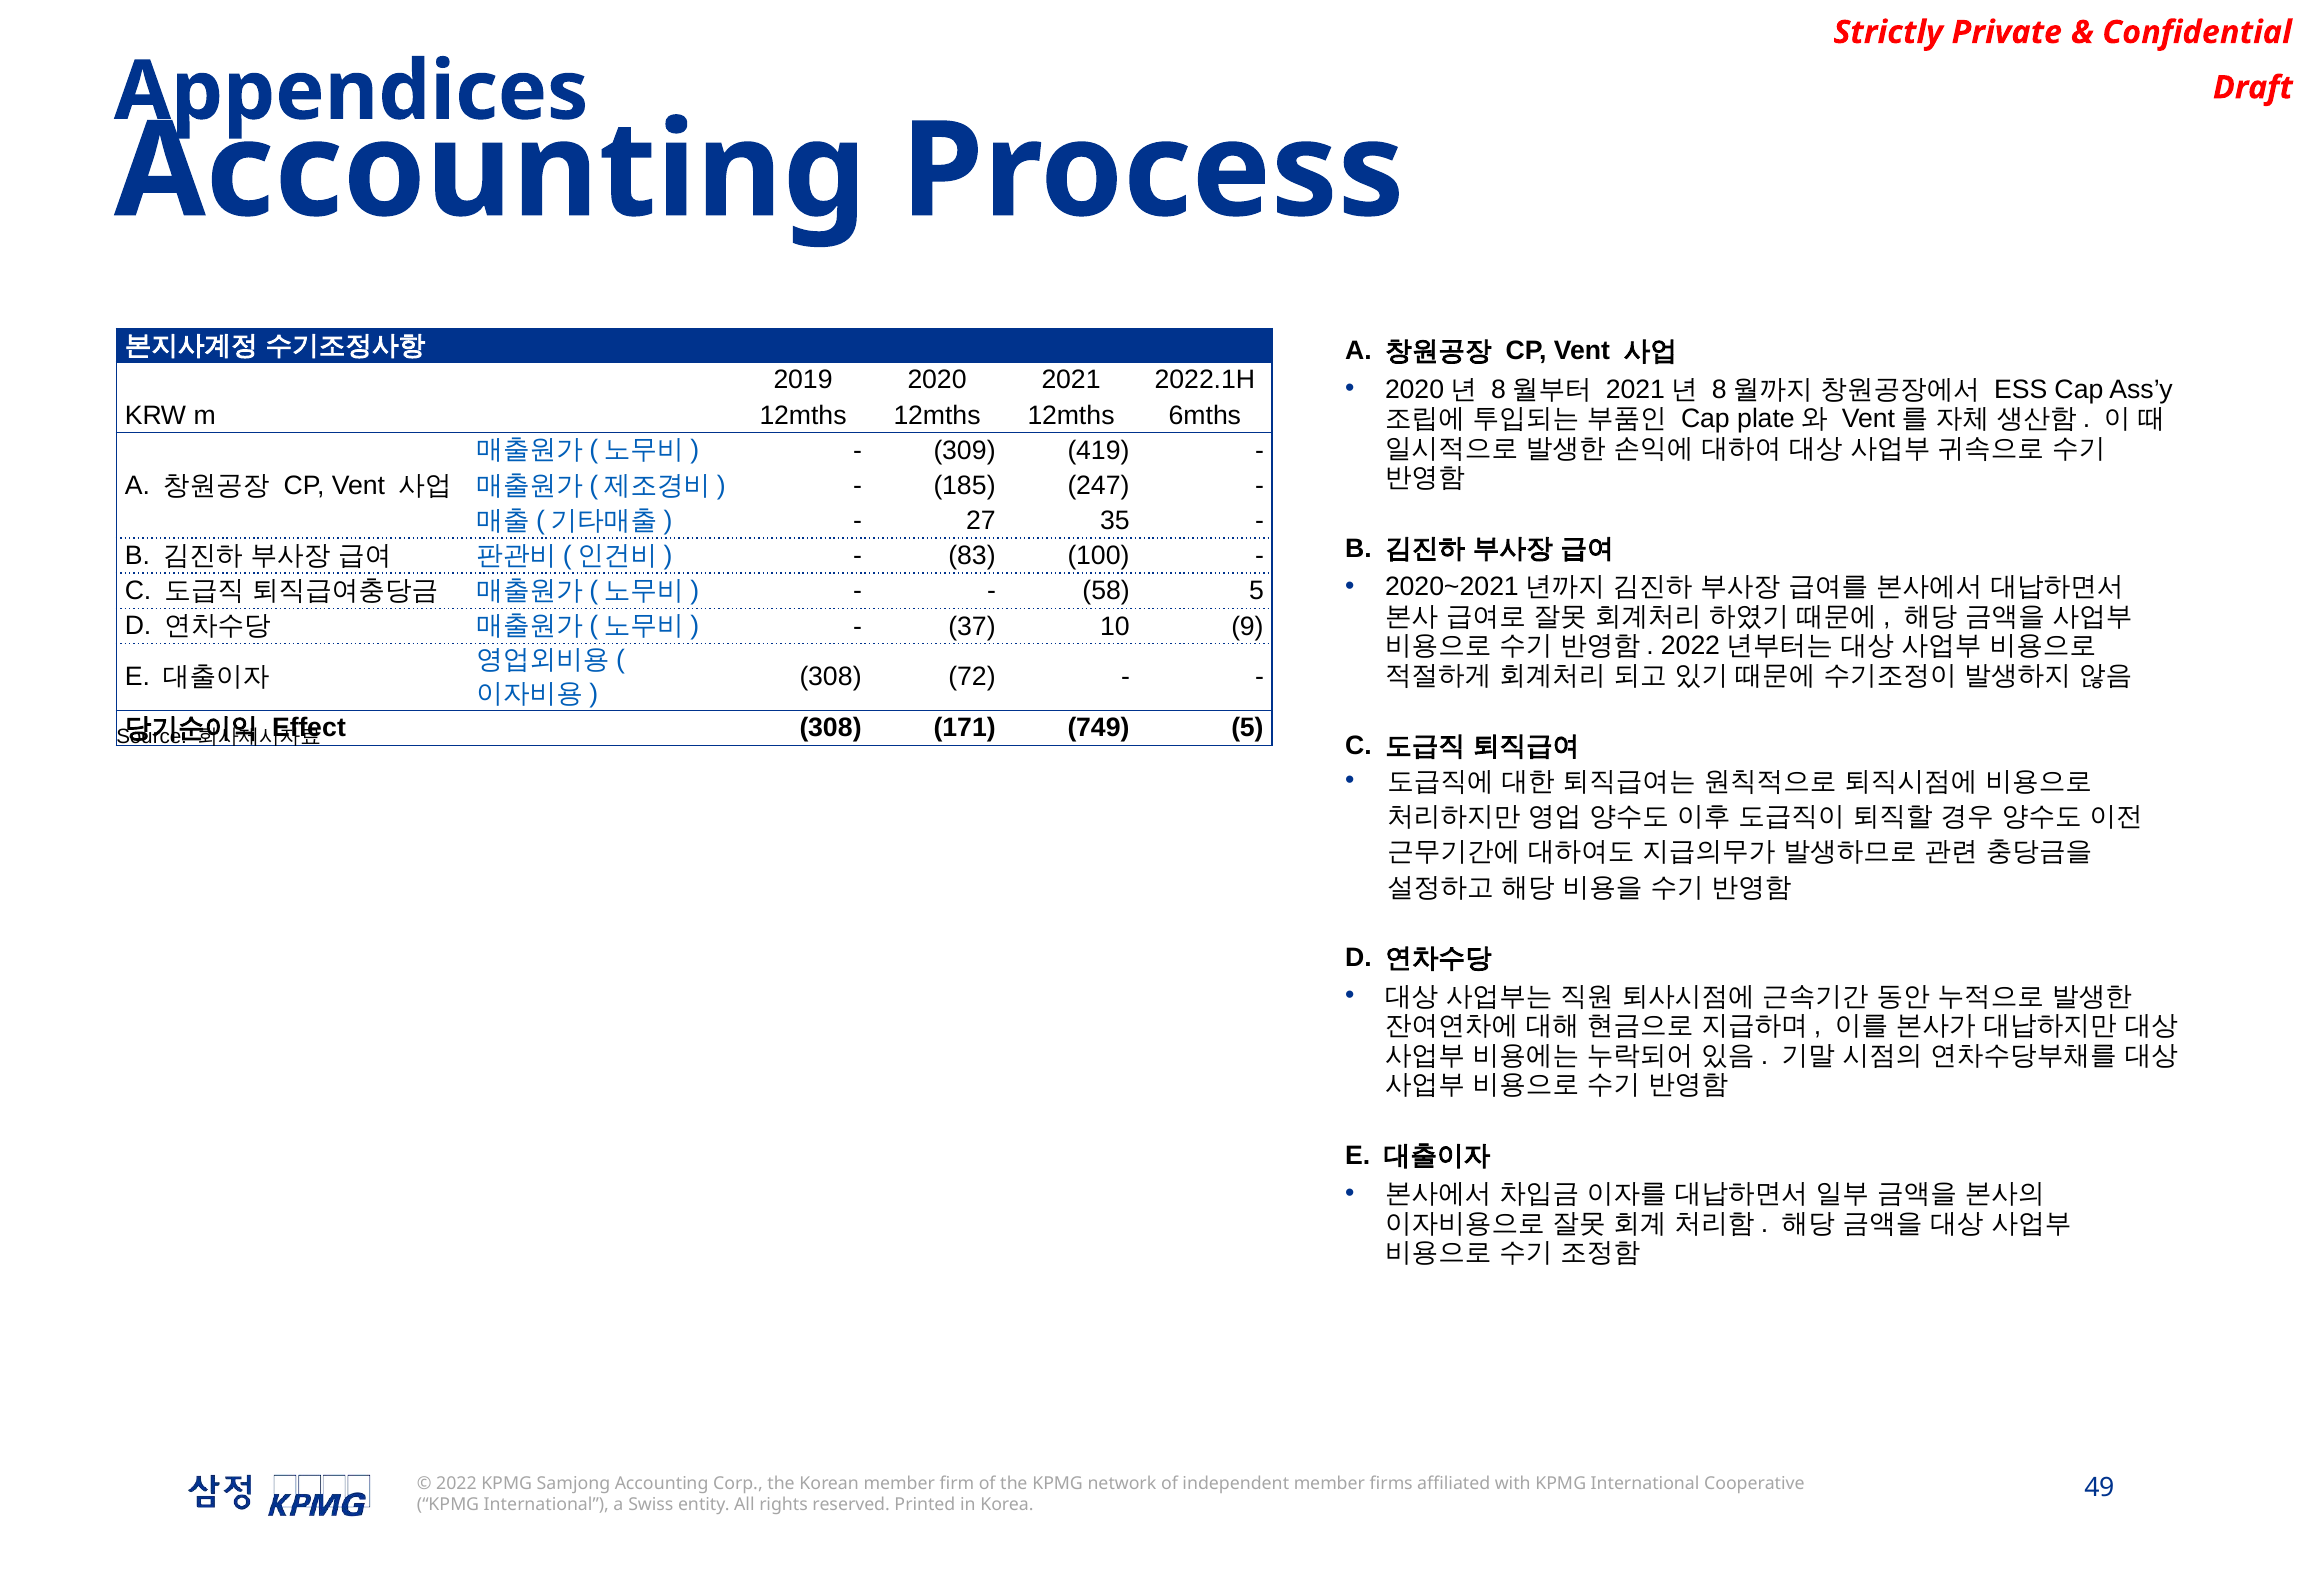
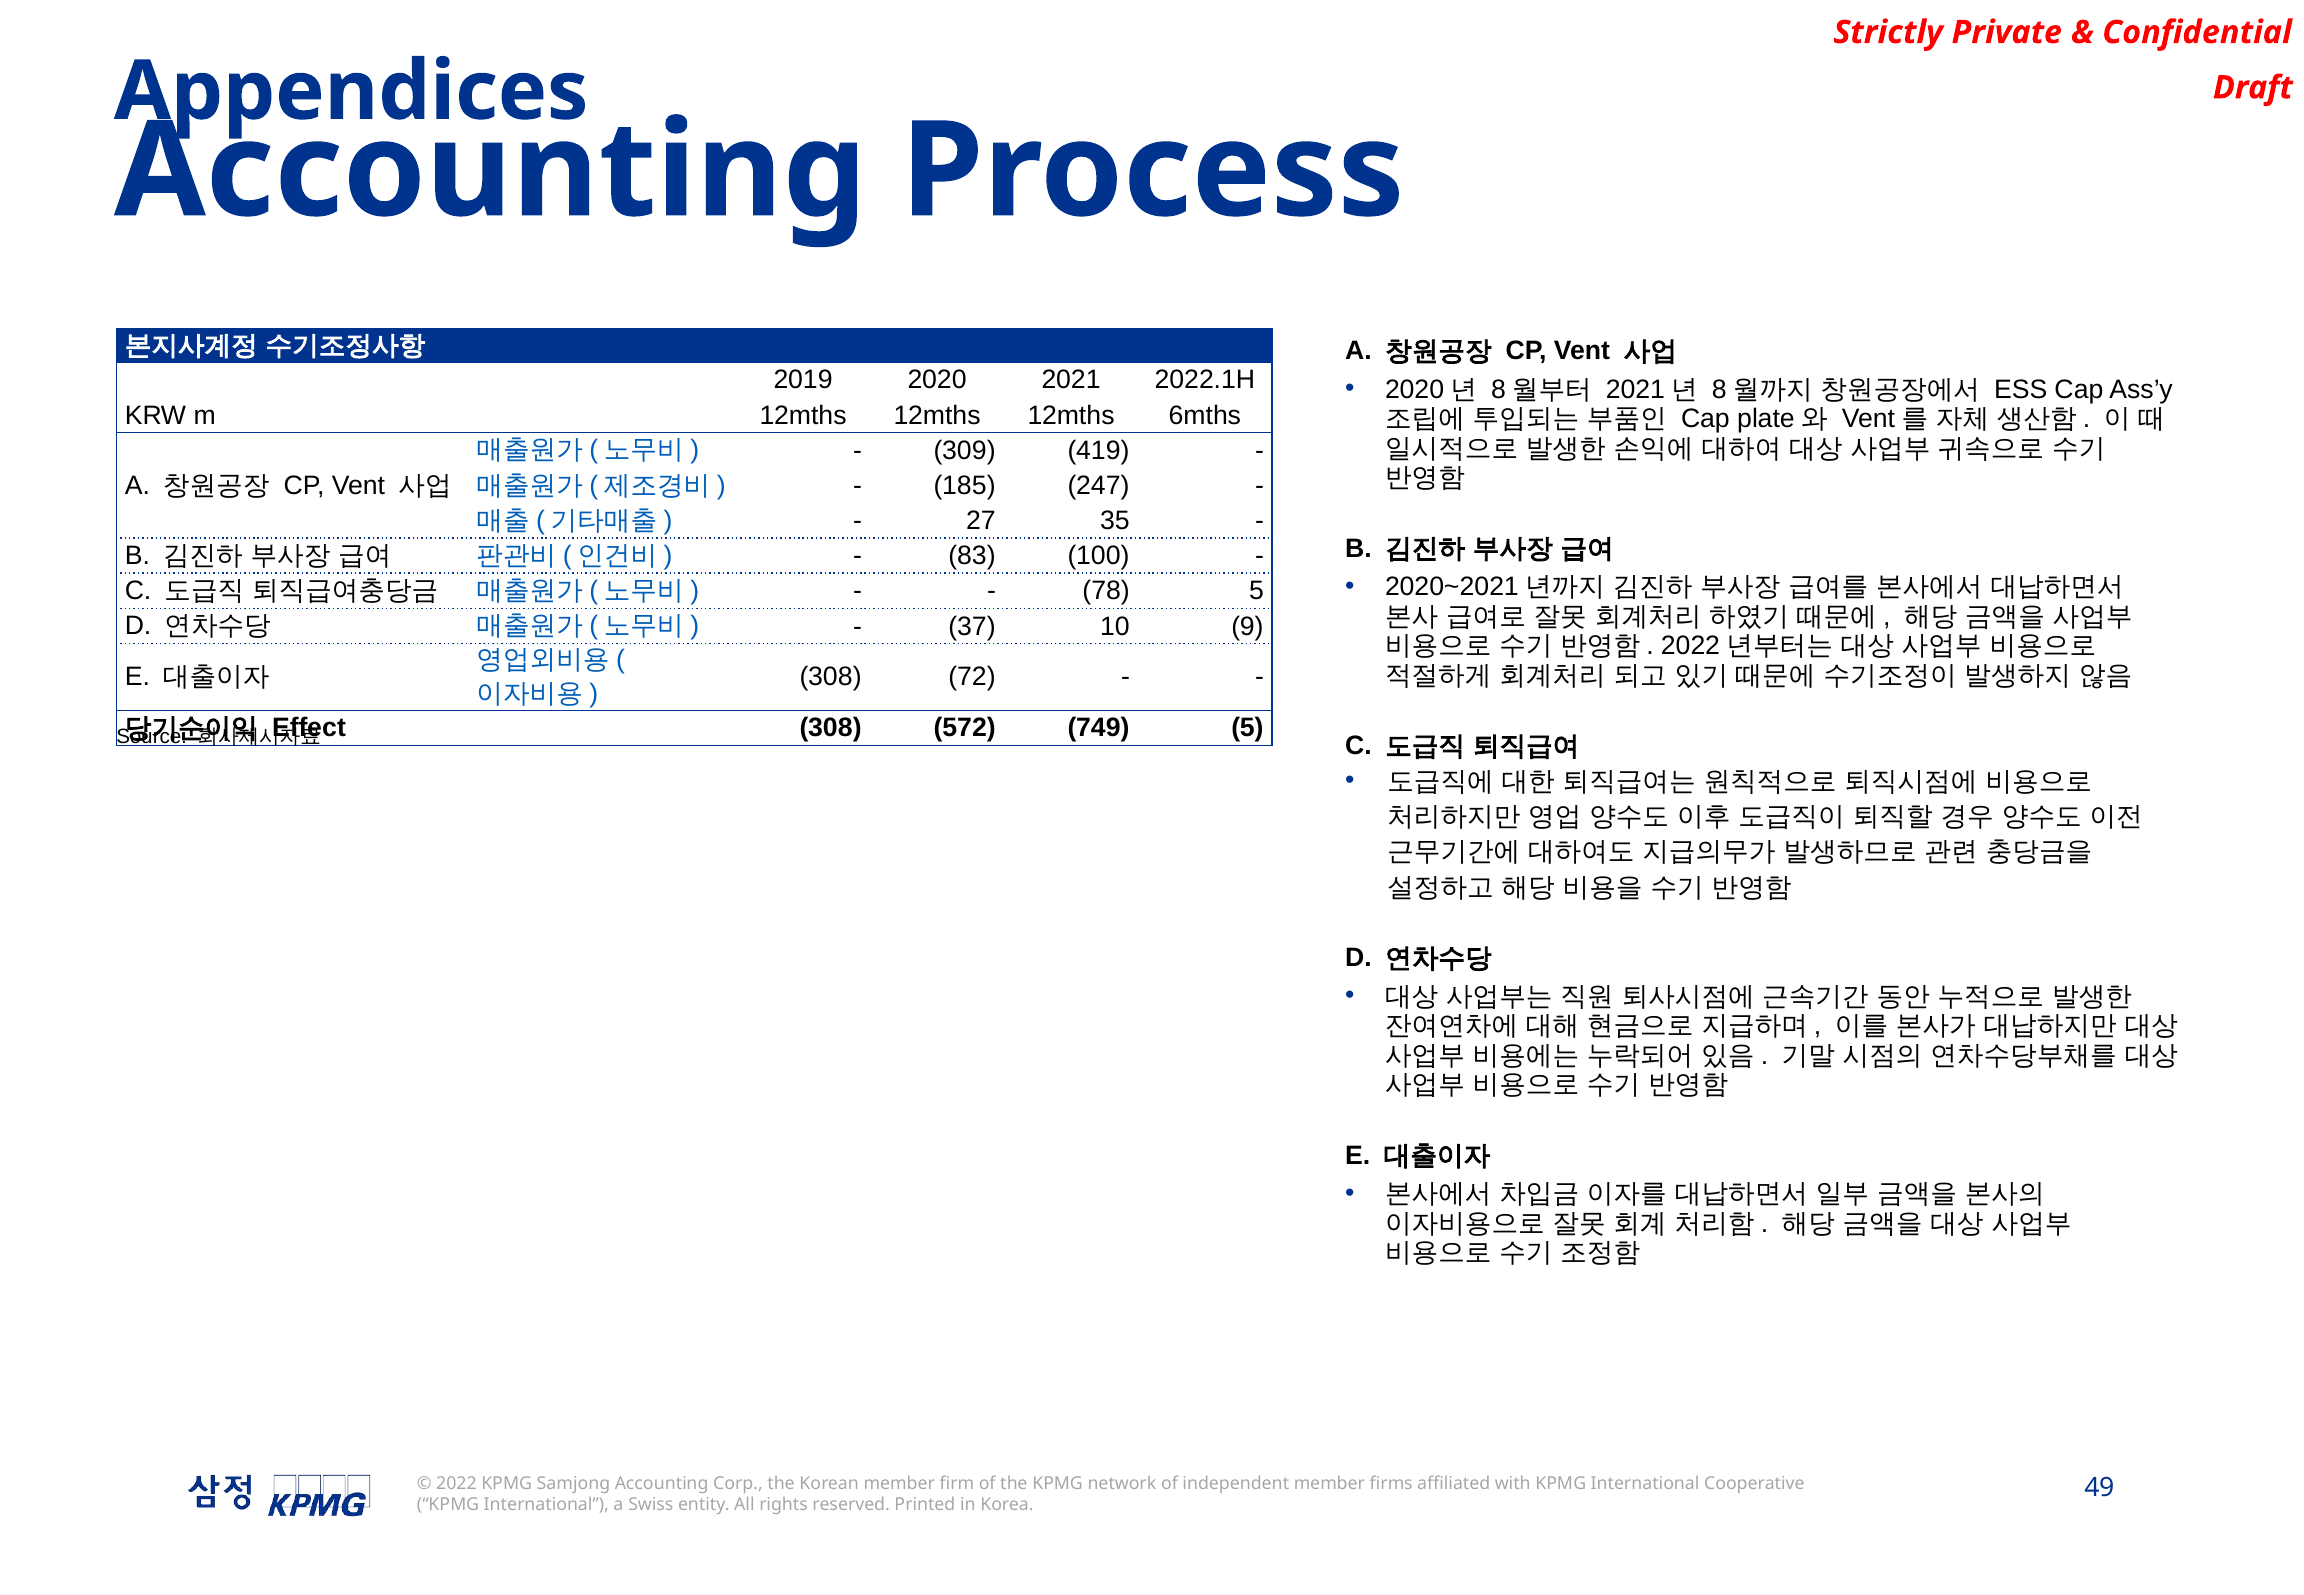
58: 58 -> 78
171: 171 -> 572
